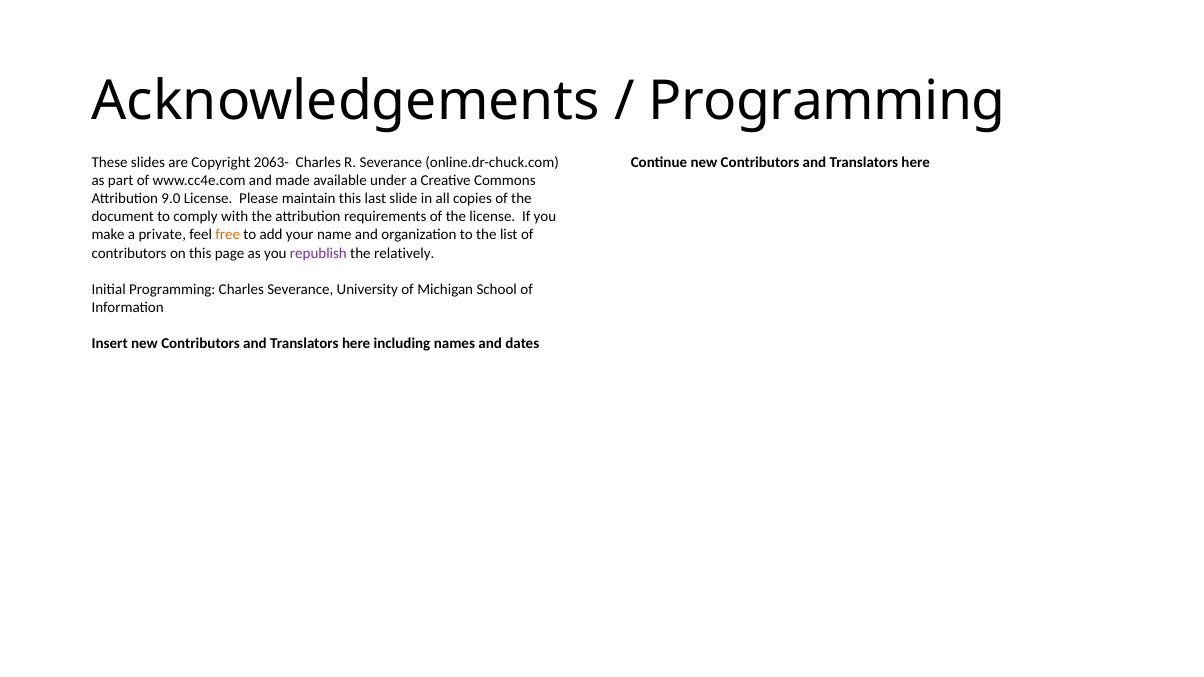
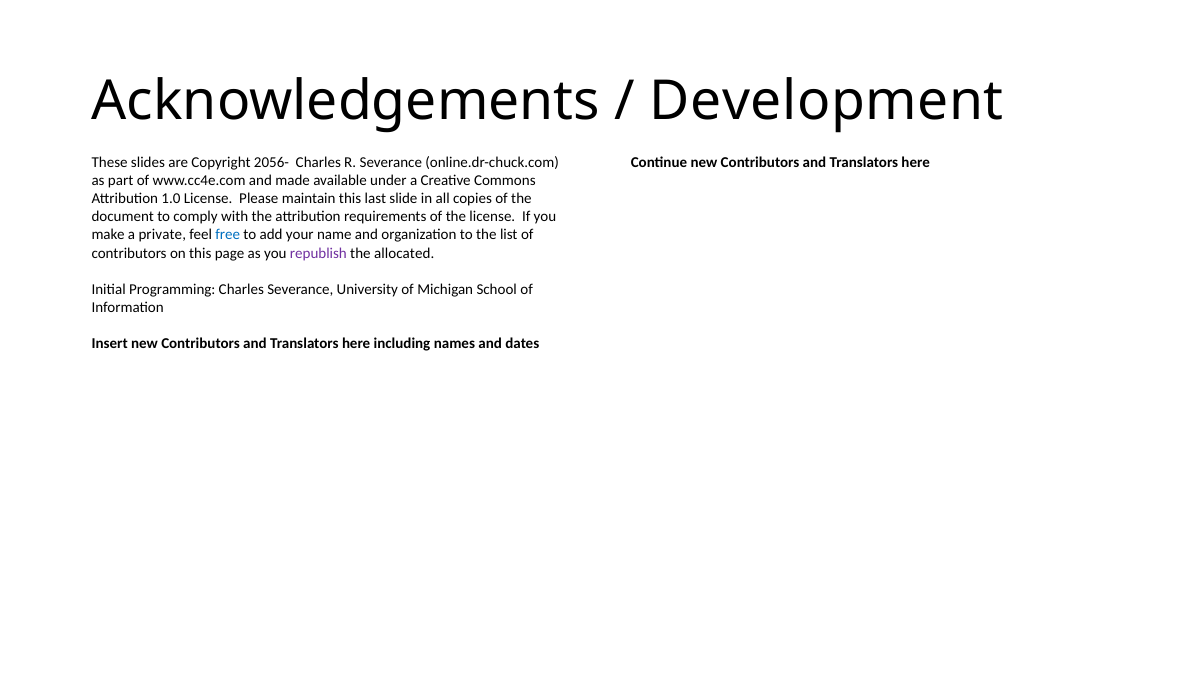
Programming at (827, 101): Programming -> Development
2063-: 2063- -> 2056-
9.0: 9.0 -> 1.0
free colour: orange -> blue
relatively: relatively -> allocated
